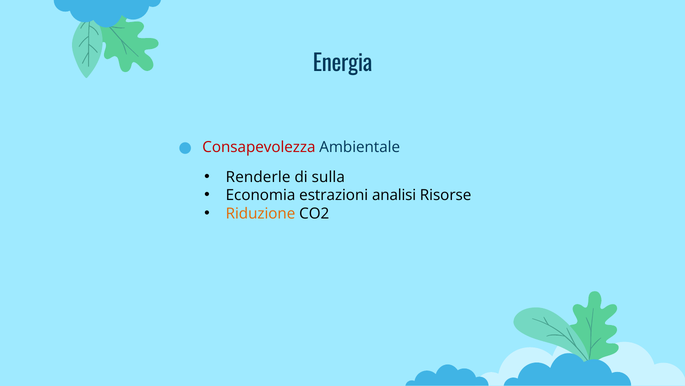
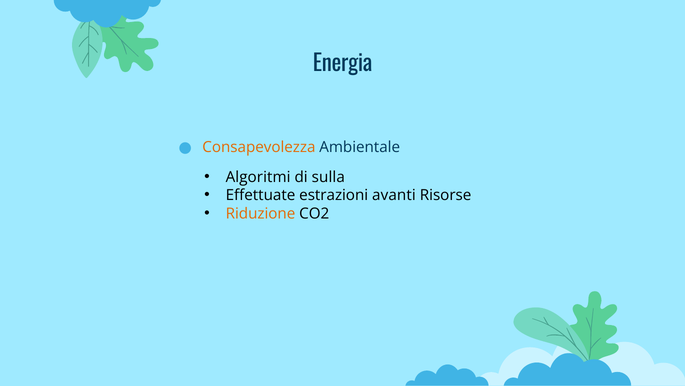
Consapevolezza colour: red -> orange
Renderle: Renderle -> Algoritmi
Economia: Economia -> Effettuate
analisi: analisi -> avanti
